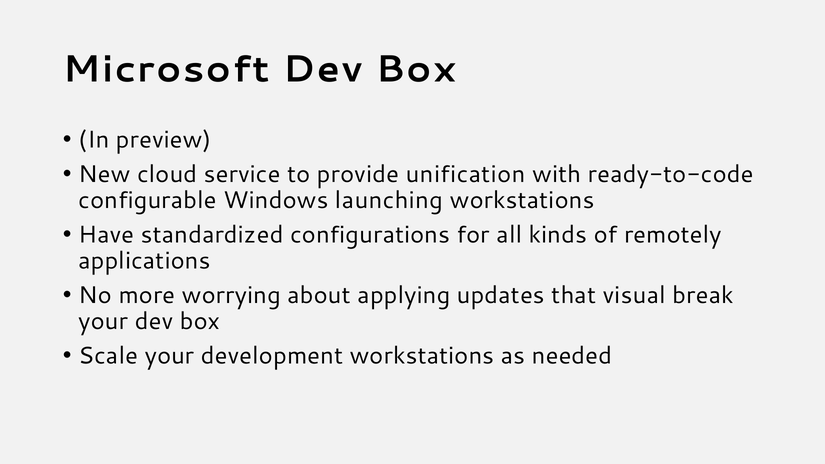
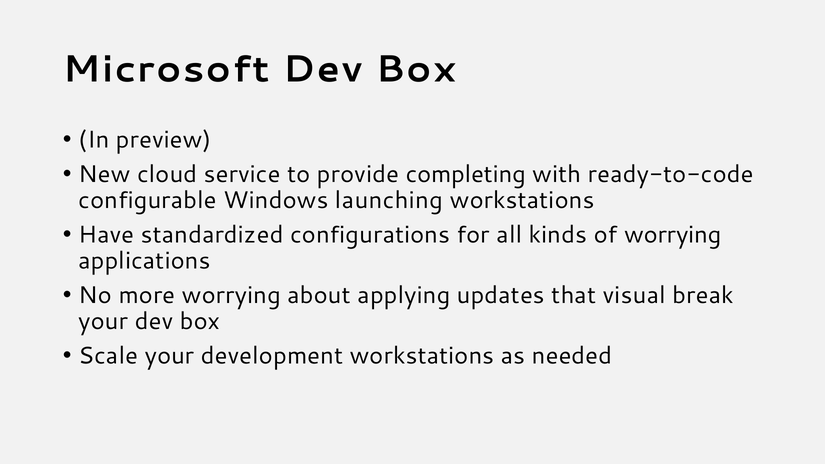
unification: unification -> completing
of remotely: remotely -> worrying
